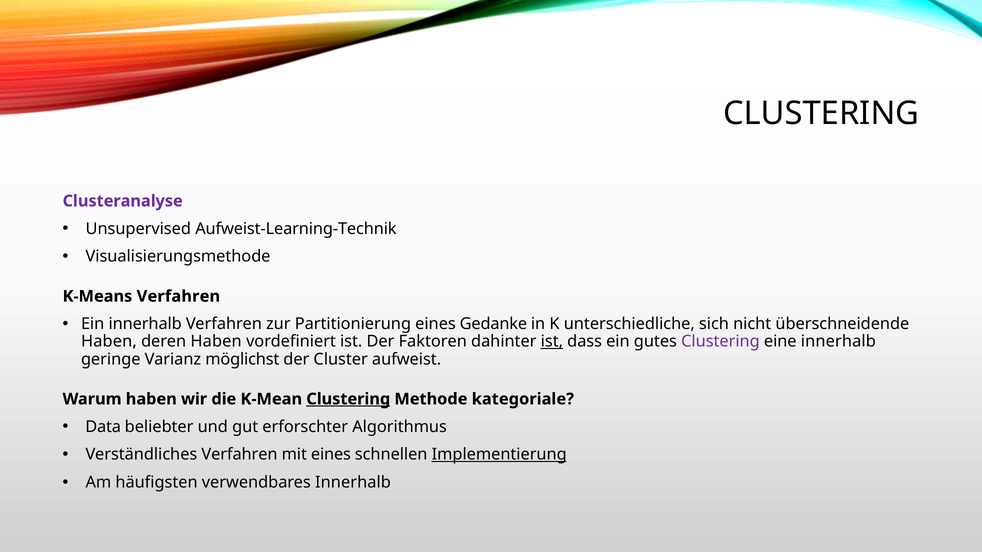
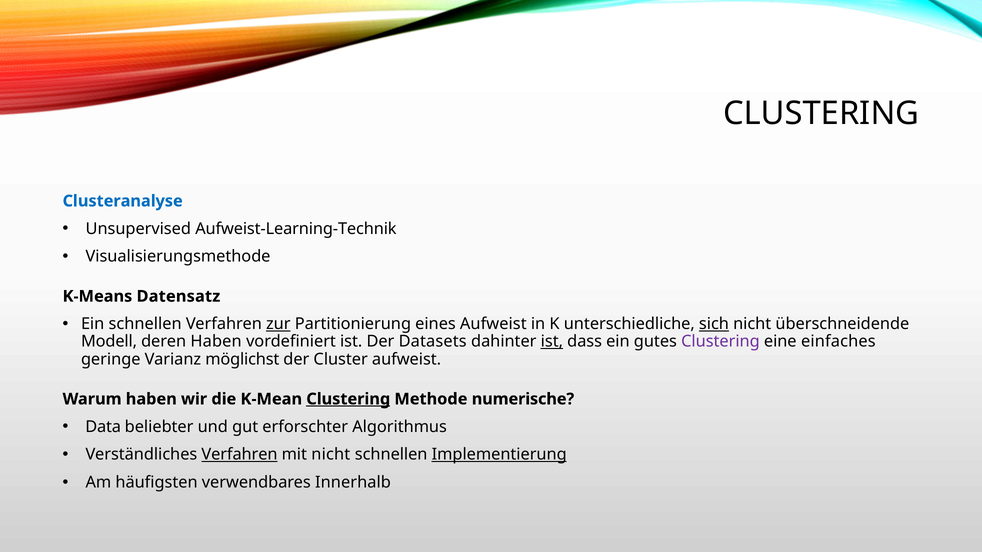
Clusteranalyse colour: purple -> blue
K-Means Verfahren: Verfahren -> Datensatz
Ein innerhalb: innerhalb -> schnellen
zur underline: none -> present
eines Gedanke: Gedanke -> Aufweist
sich underline: none -> present
Haben at (109, 342): Haben -> Modell
Faktoren: Faktoren -> Datasets
eine innerhalb: innerhalb -> einfaches
kategoriale: kategoriale -> numerische
Verfahren at (239, 455) underline: none -> present
mit eines: eines -> nicht
